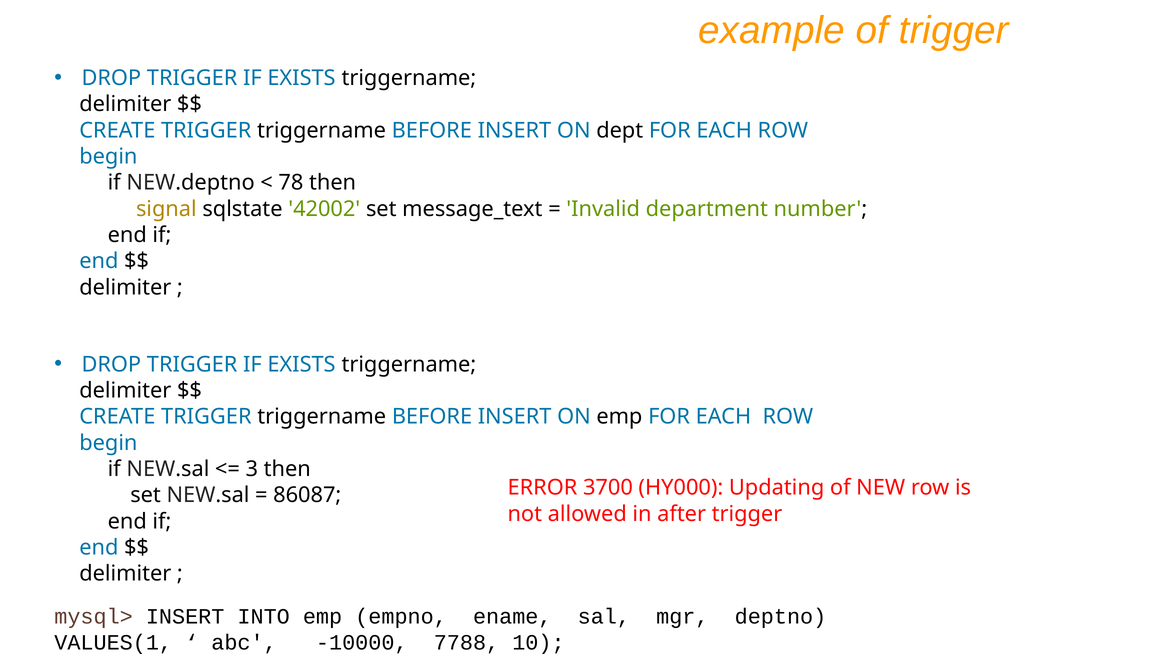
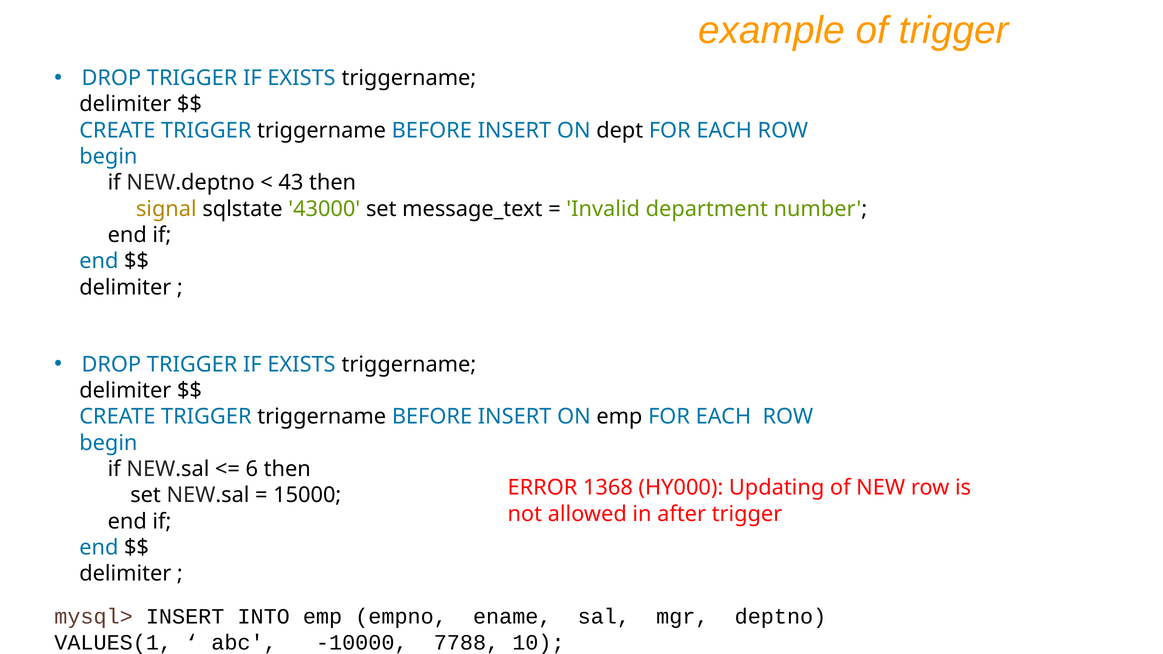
78: 78 -> 43
42002: 42002 -> 43000
3: 3 -> 6
3700: 3700 -> 1368
86087: 86087 -> 15000
